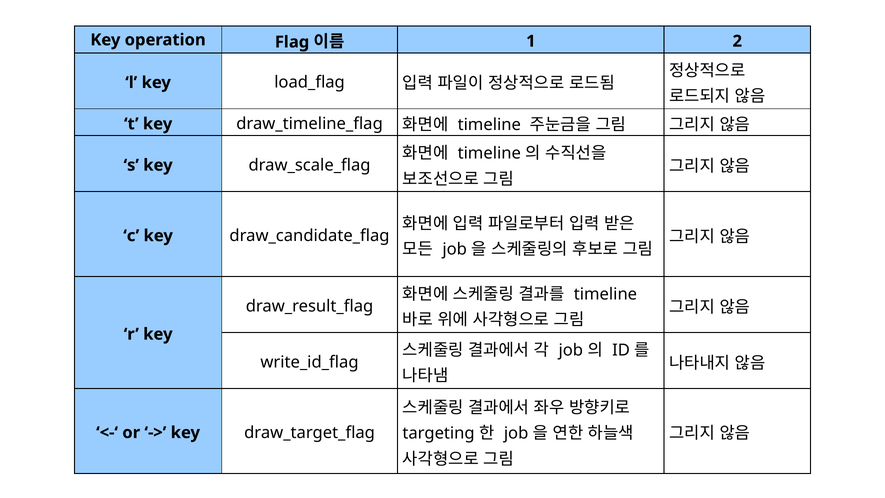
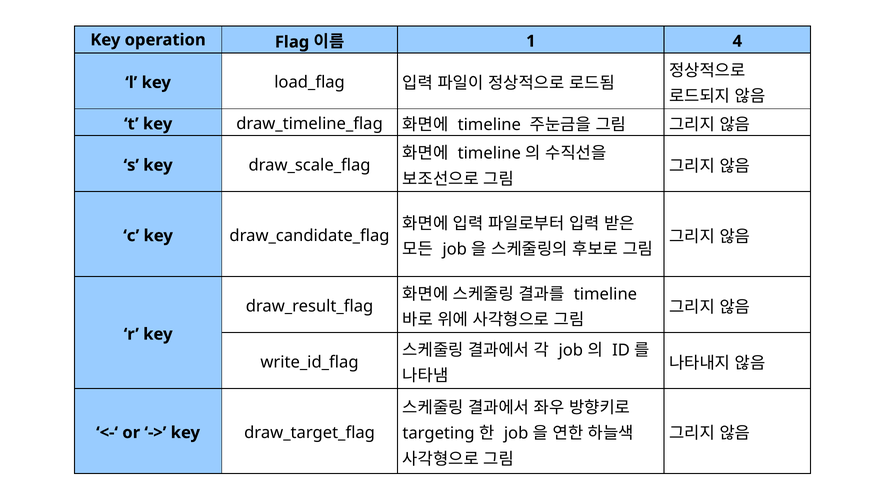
2: 2 -> 4
